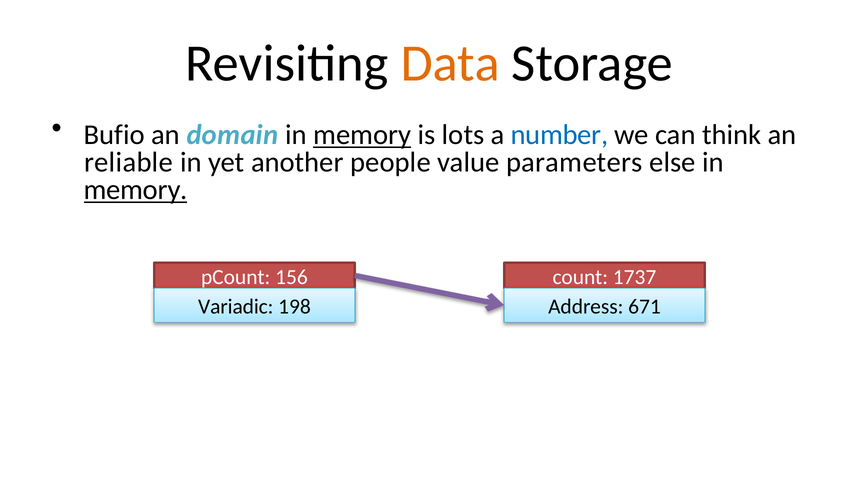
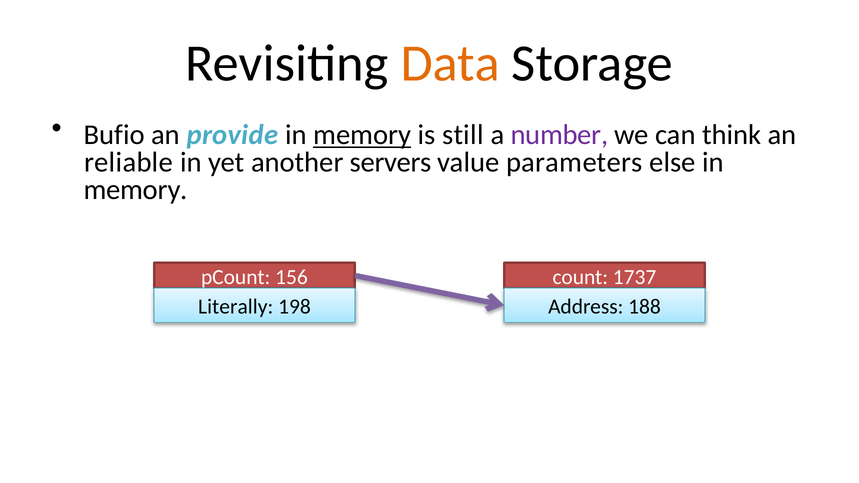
domain: domain -> provide
lots: lots -> still
number colour: blue -> purple
people: people -> servers
memory at (136, 190) underline: present -> none
671: 671 -> 188
Variadic: Variadic -> Literally
